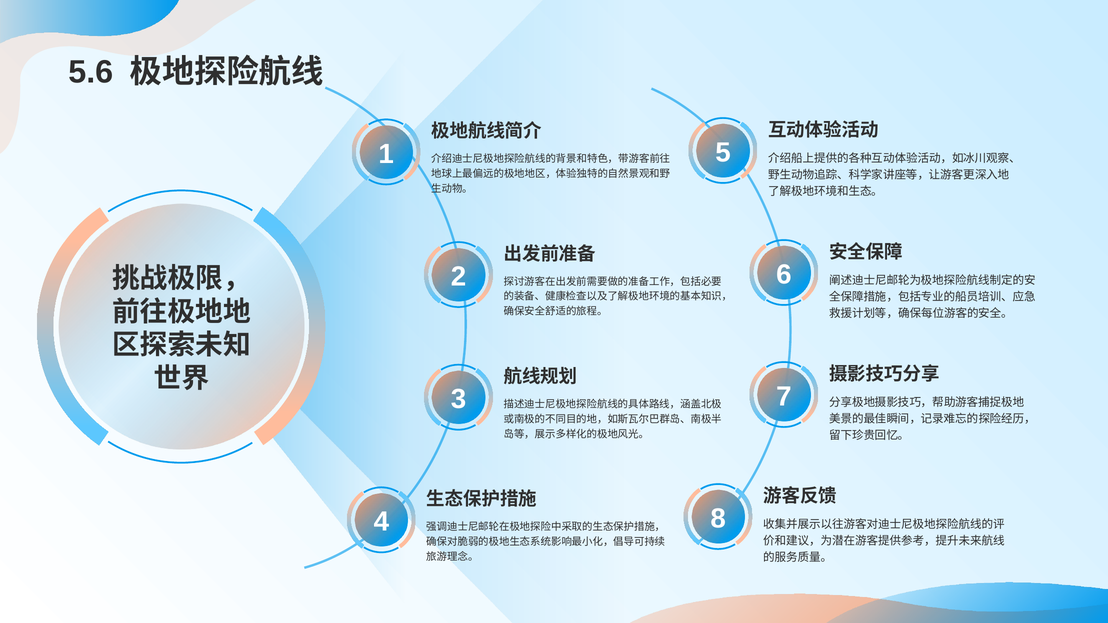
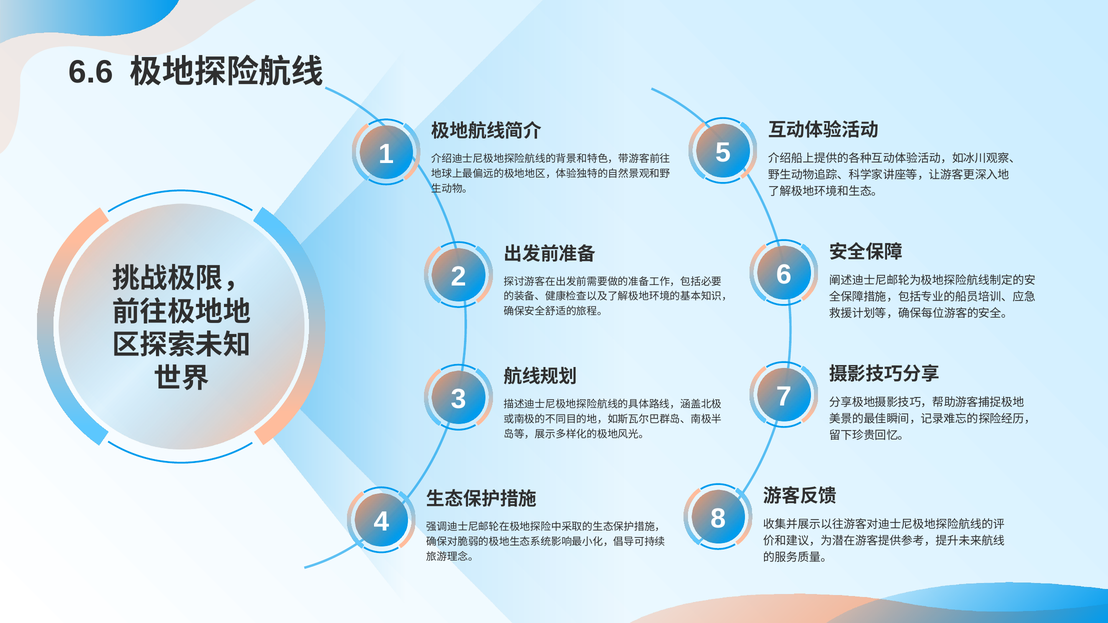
5.6: 5.6 -> 6.6
